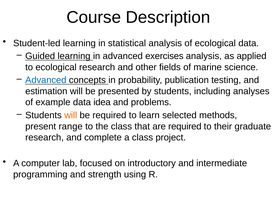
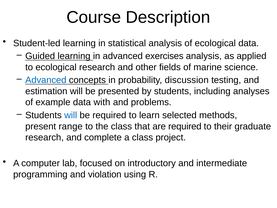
publication: publication -> discussion
idea: idea -> with
will at (71, 115) colour: orange -> blue
strength: strength -> violation
